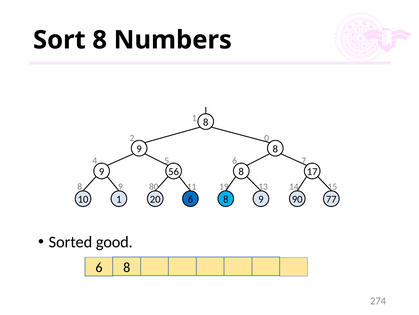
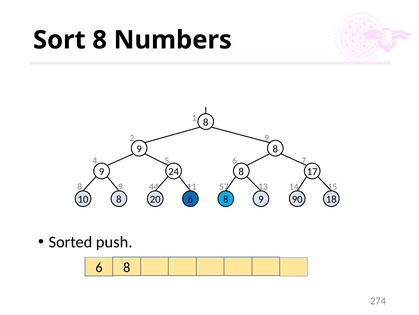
2 0: 0 -> 9
56: 56 -> 24
80: 80 -> 44
19: 19 -> 57
10 1: 1 -> 8
77: 77 -> 18
good: good -> push
